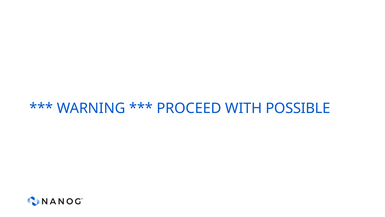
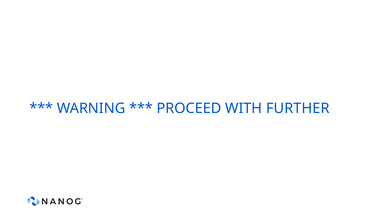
POSSIBLE: POSSIBLE -> FURTHER
